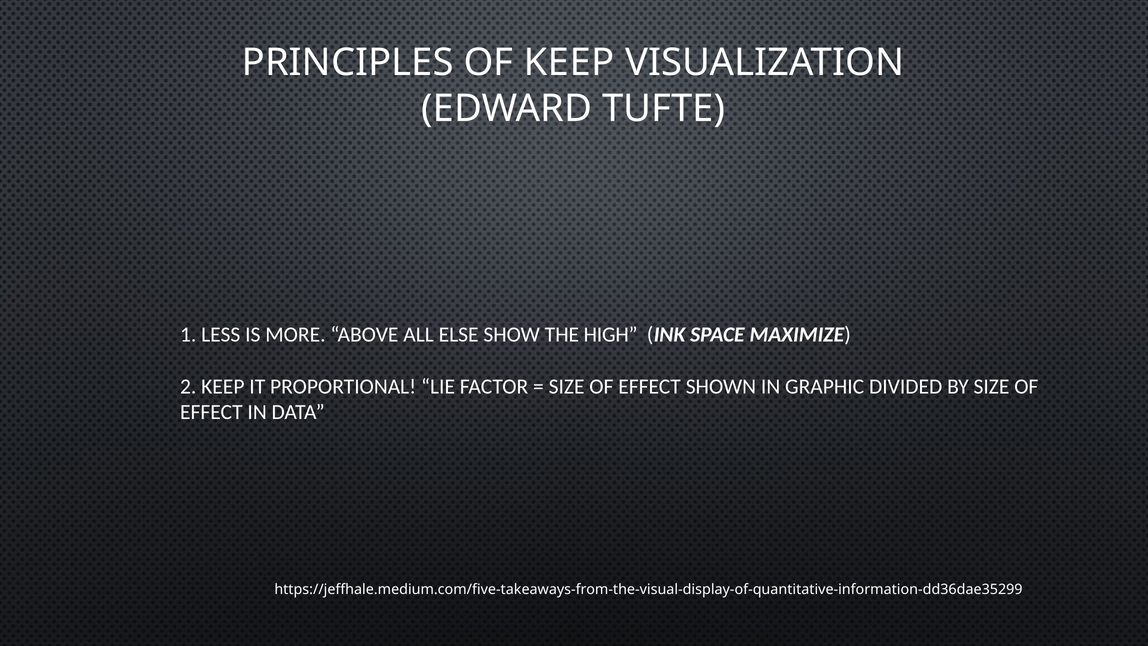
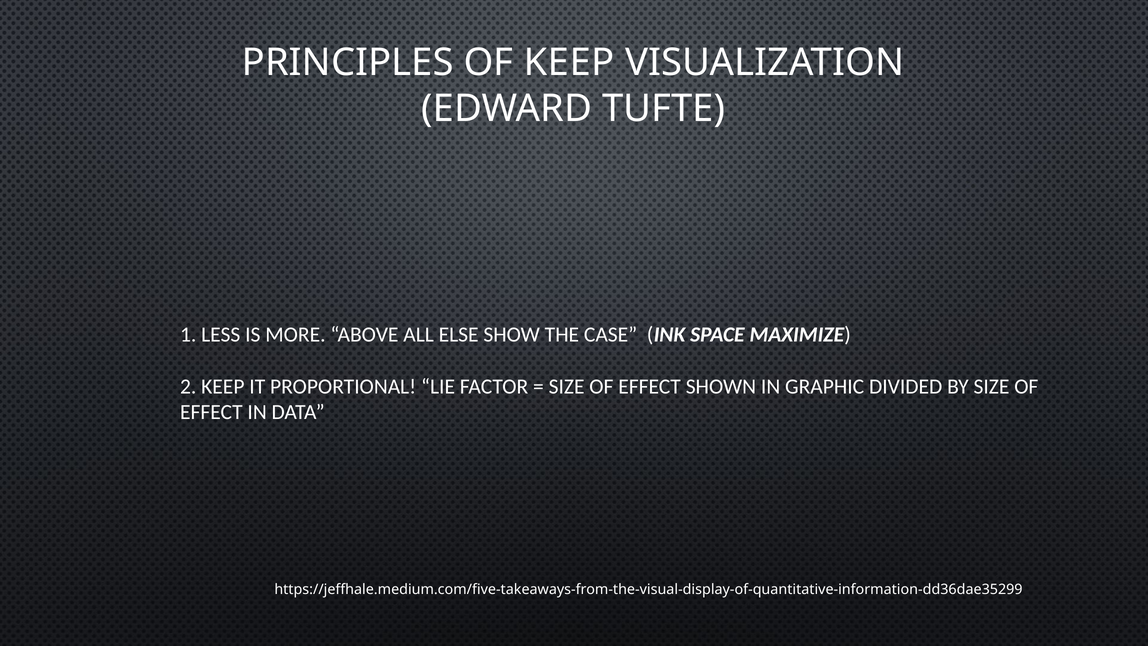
HIGH: HIGH -> CASE
